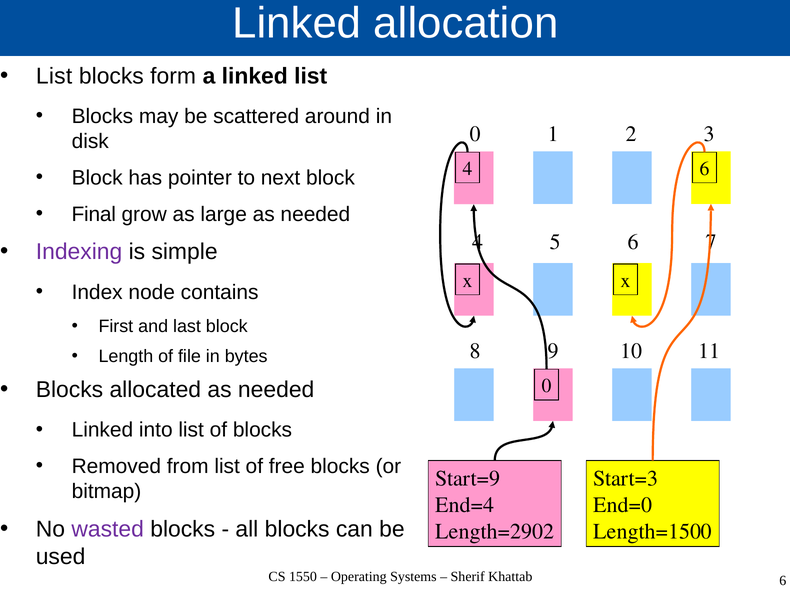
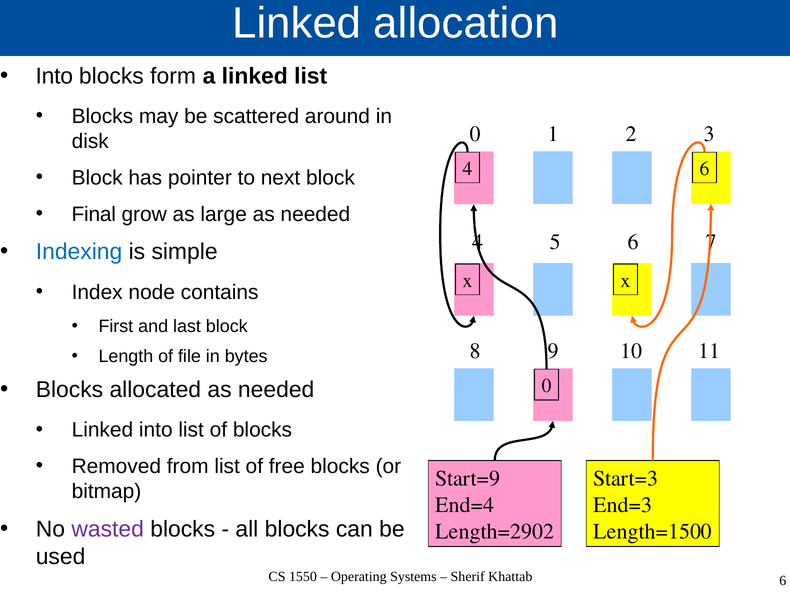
List at (54, 76): List -> Into
Indexing colour: purple -> blue
End=0: End=0 -> End=3
